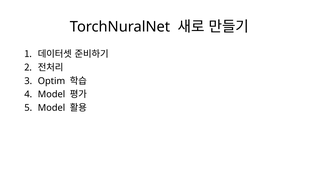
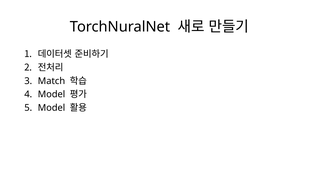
Optim: Optim -> Match
